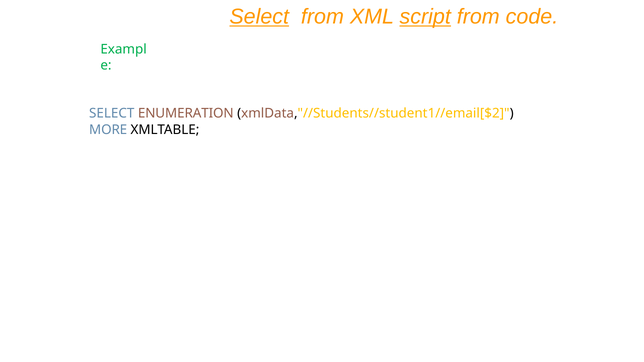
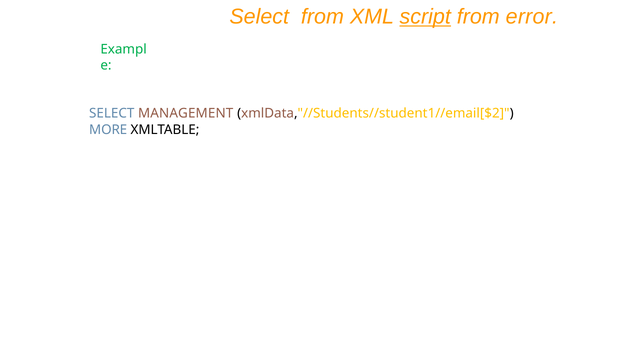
Select at (259, 17) underline: present -> none
code: code -> error
ENUMERATION: ENUMERATION -> MANAGEMENT
